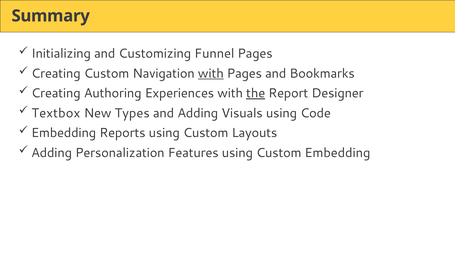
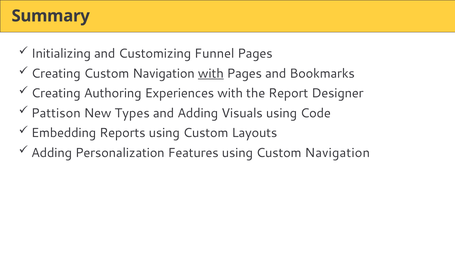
the underline: present -> none
Textbox: Textbox -> Pattison
using Custom Embedding: Embedding -> Navigation
